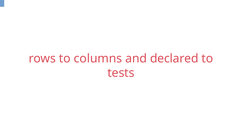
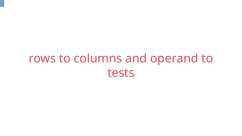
declared: declared -> operand
